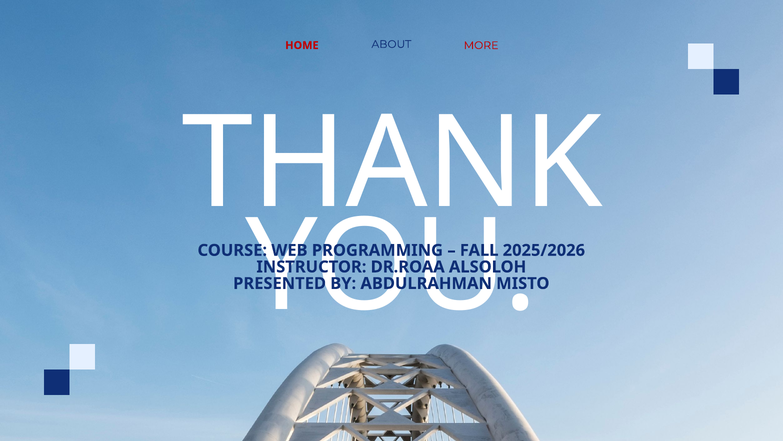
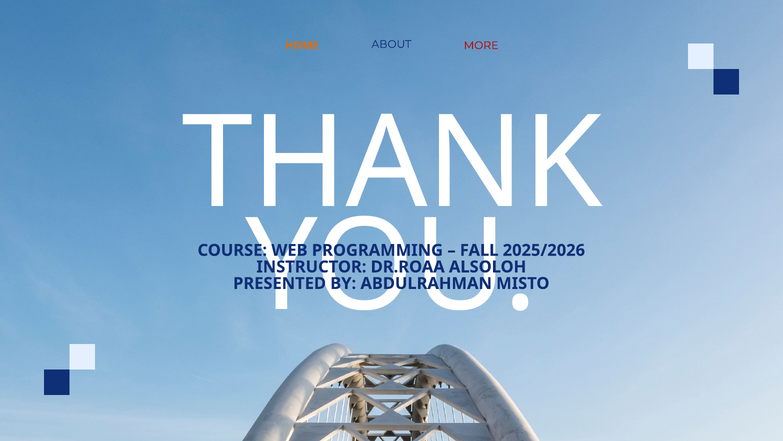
HOME colour: red -> orange
